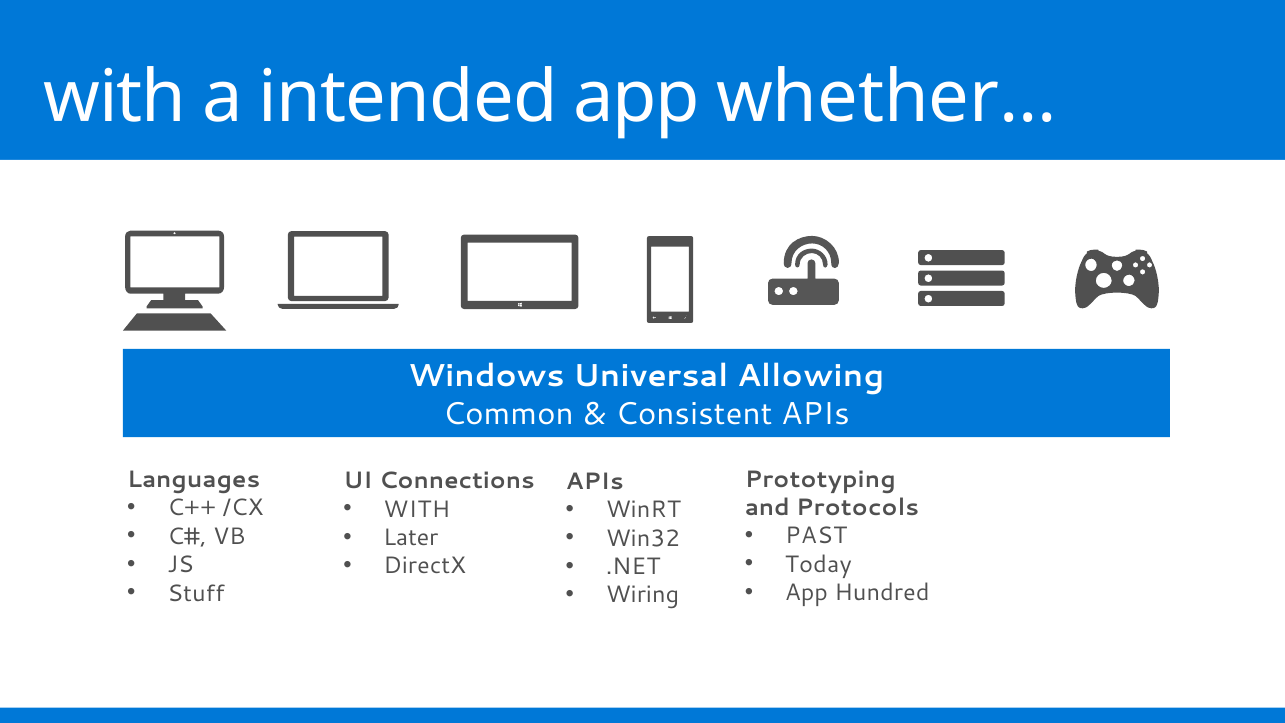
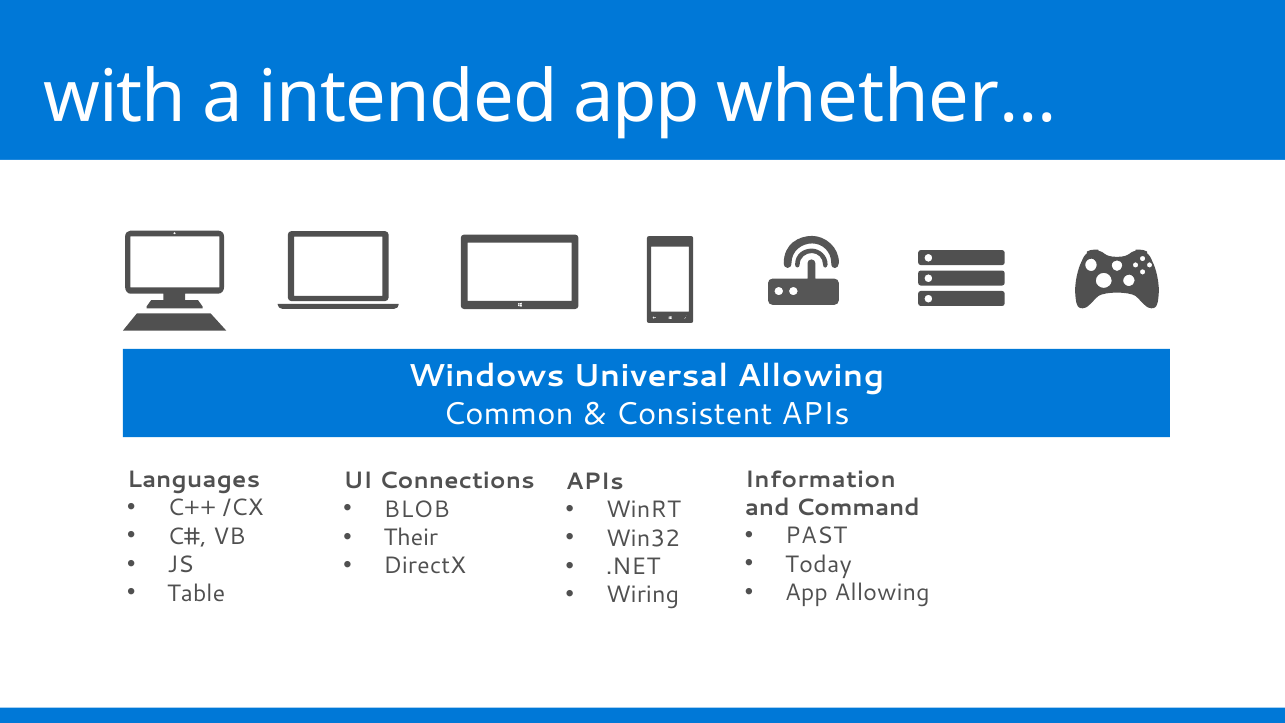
Prototyping: Prototyping -> Information
WITH at (417, 509): WITH -> BLOB
Protocols: Protocols -> Command
Later: Later -> Their
App Hundred: Hundred -> Allowing
Stuff: Stuff -> Table
